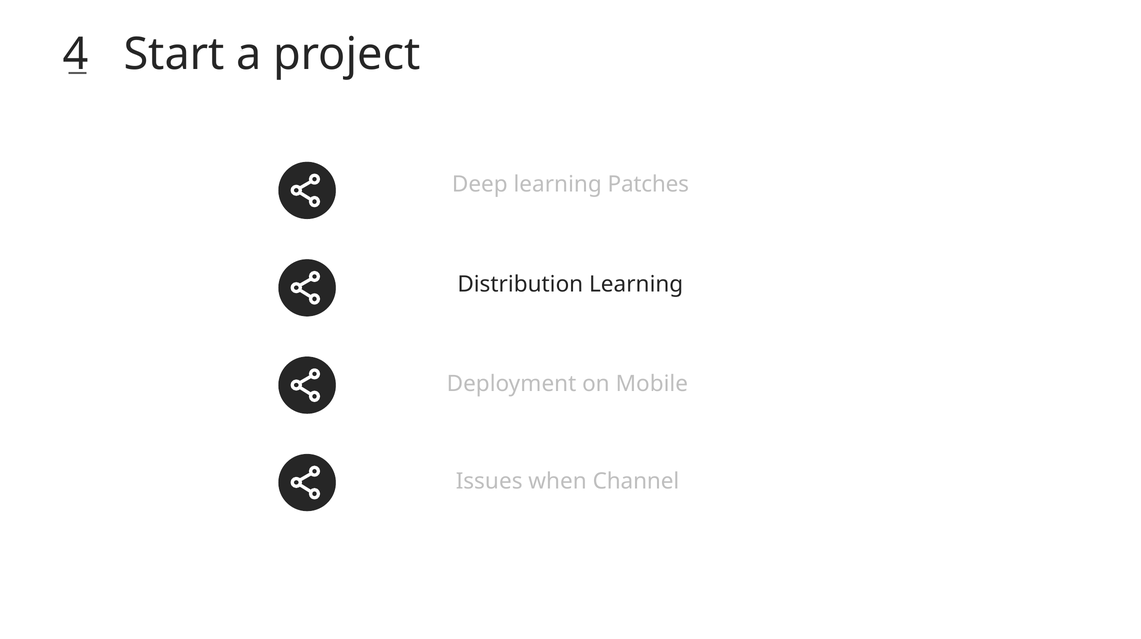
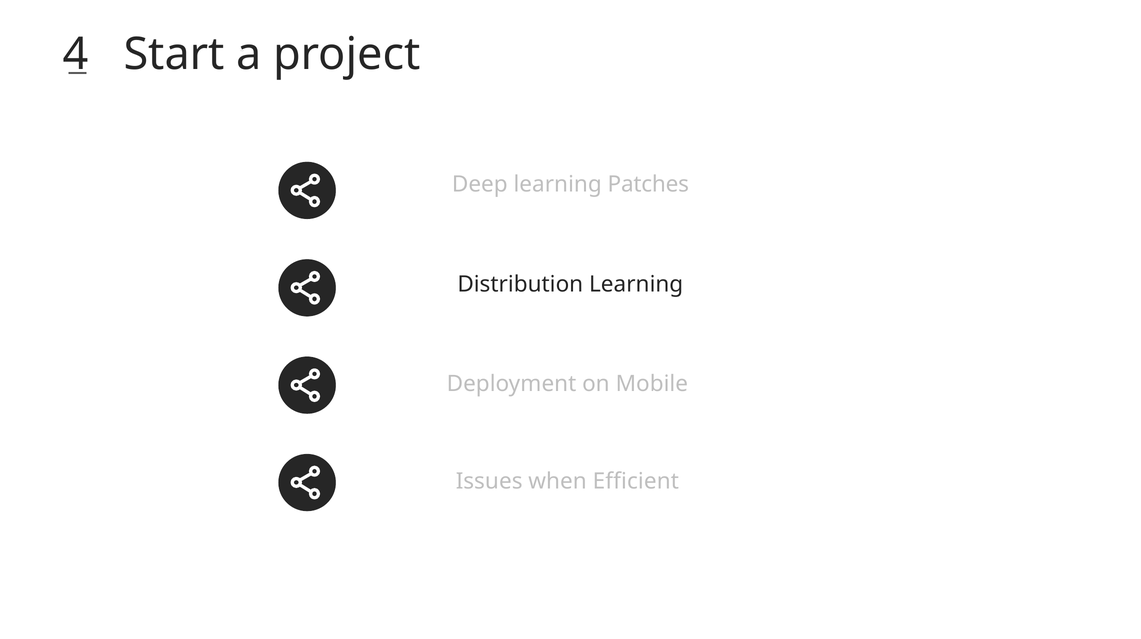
Channel: Channel -> Efficient
